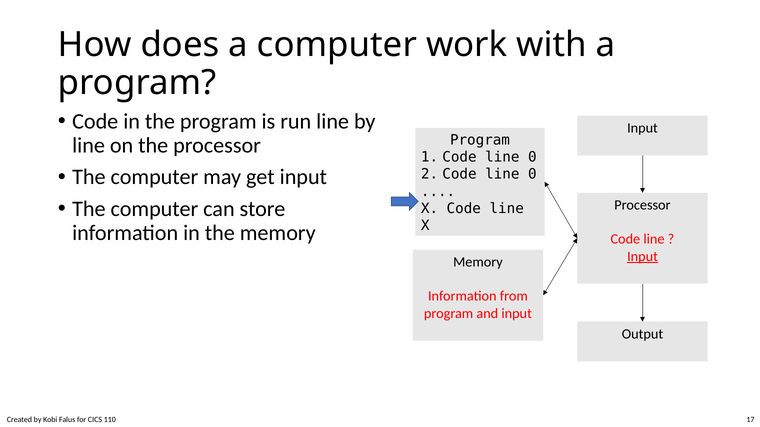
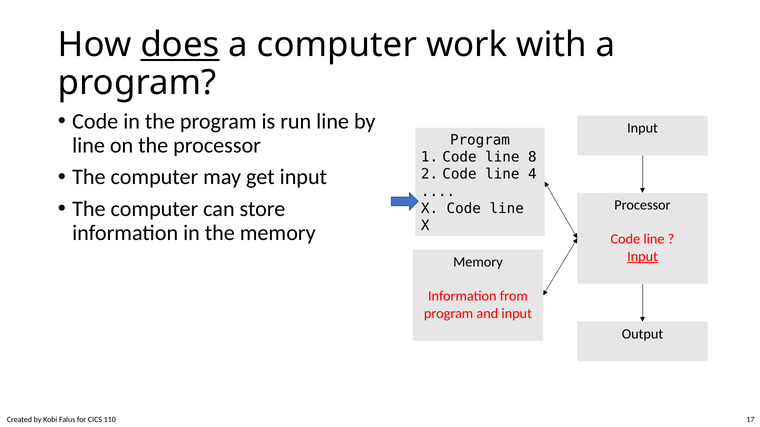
does underline: none -> present
1 Code line 0: 0 -> 8
2 Code line 0: 0 -> 4
